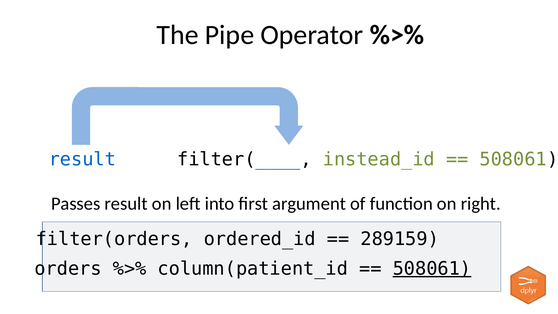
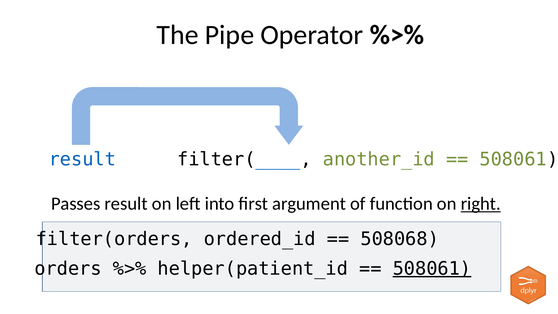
instead_id: instead_id -> another_id
right underline: none -> present
289159: 289159 -> 508068
column(patient_id: column(patient_id -> helper(patient_id
